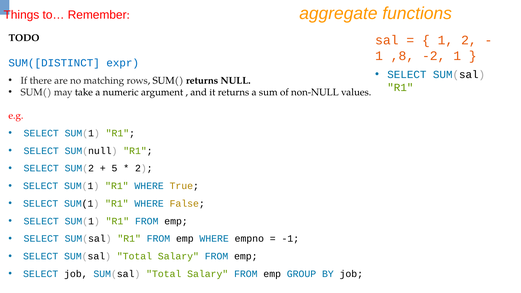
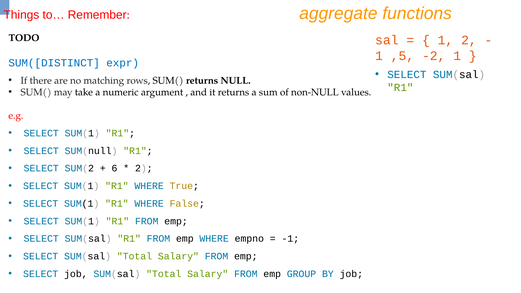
,8: ,8 -> ,5
5: 5 -> 6
